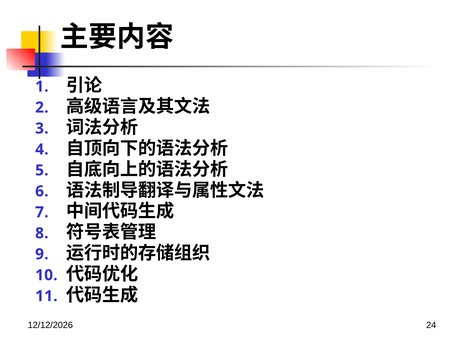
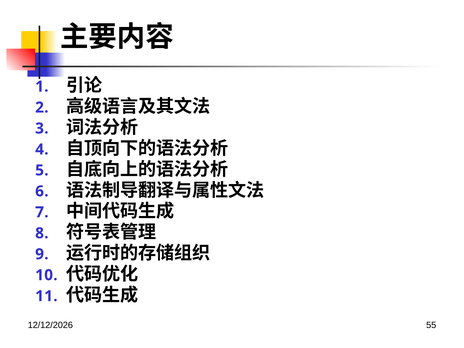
24: 24 -> 55
